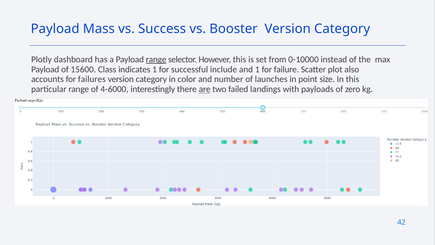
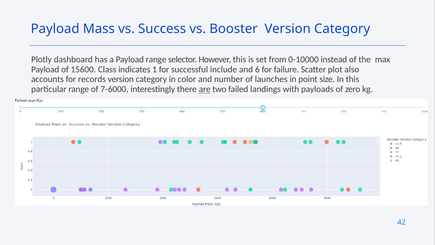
range at (156, 59) underline: present -> none
and 1: 1 -> 6
failures: failures -> records
4-6000: 4-6000 -> 7-6000
